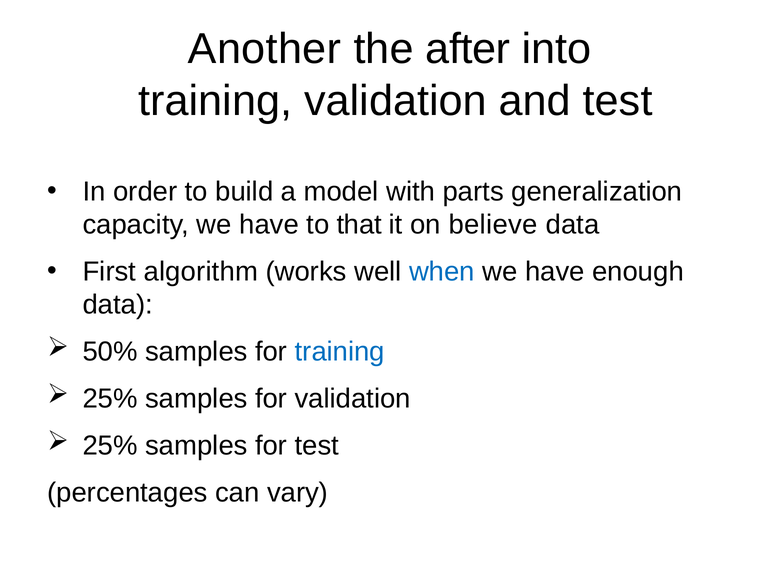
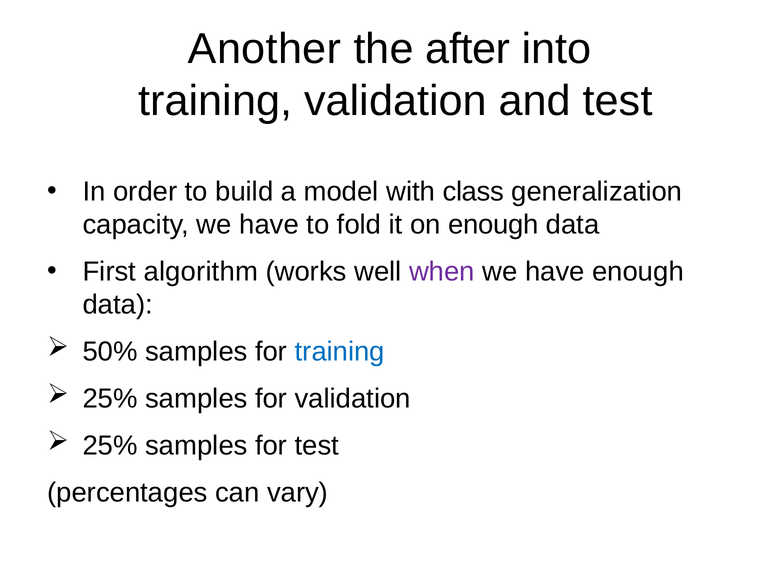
parts: parts -> class
that: that -> fold
on believe: believe -> enough
when colour: blue -> purple
